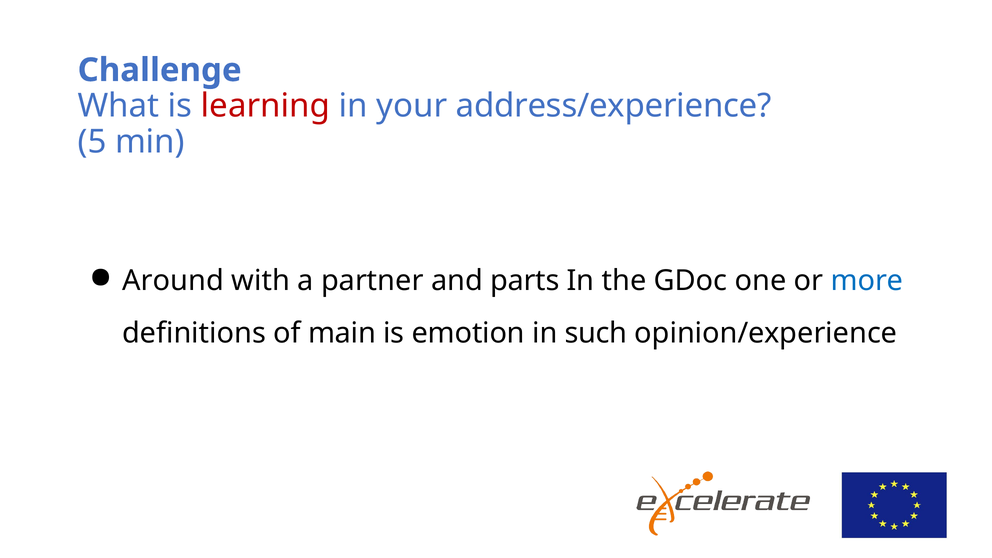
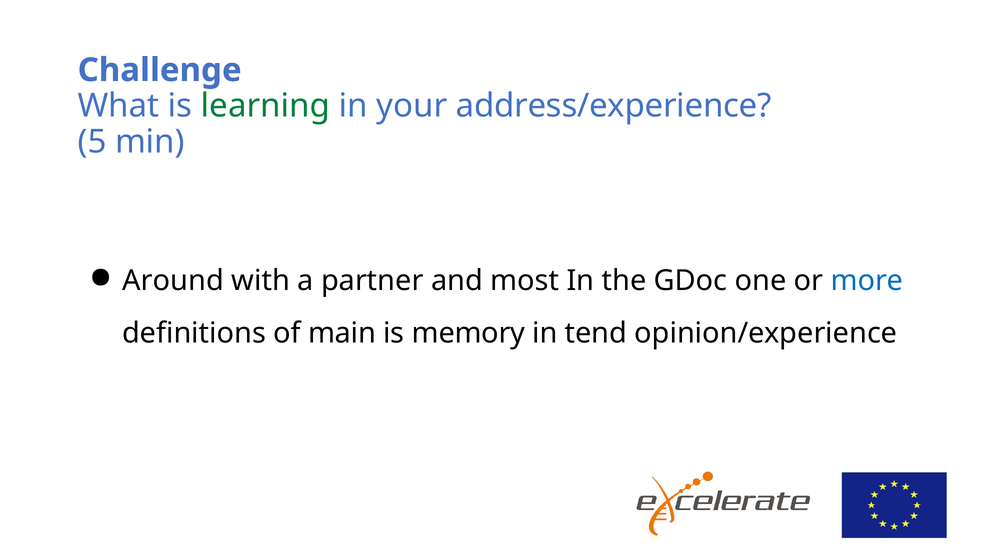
learning colour: red -> green
parts: parts -> most
emotion: emotion -> memory
such: such -> tend
